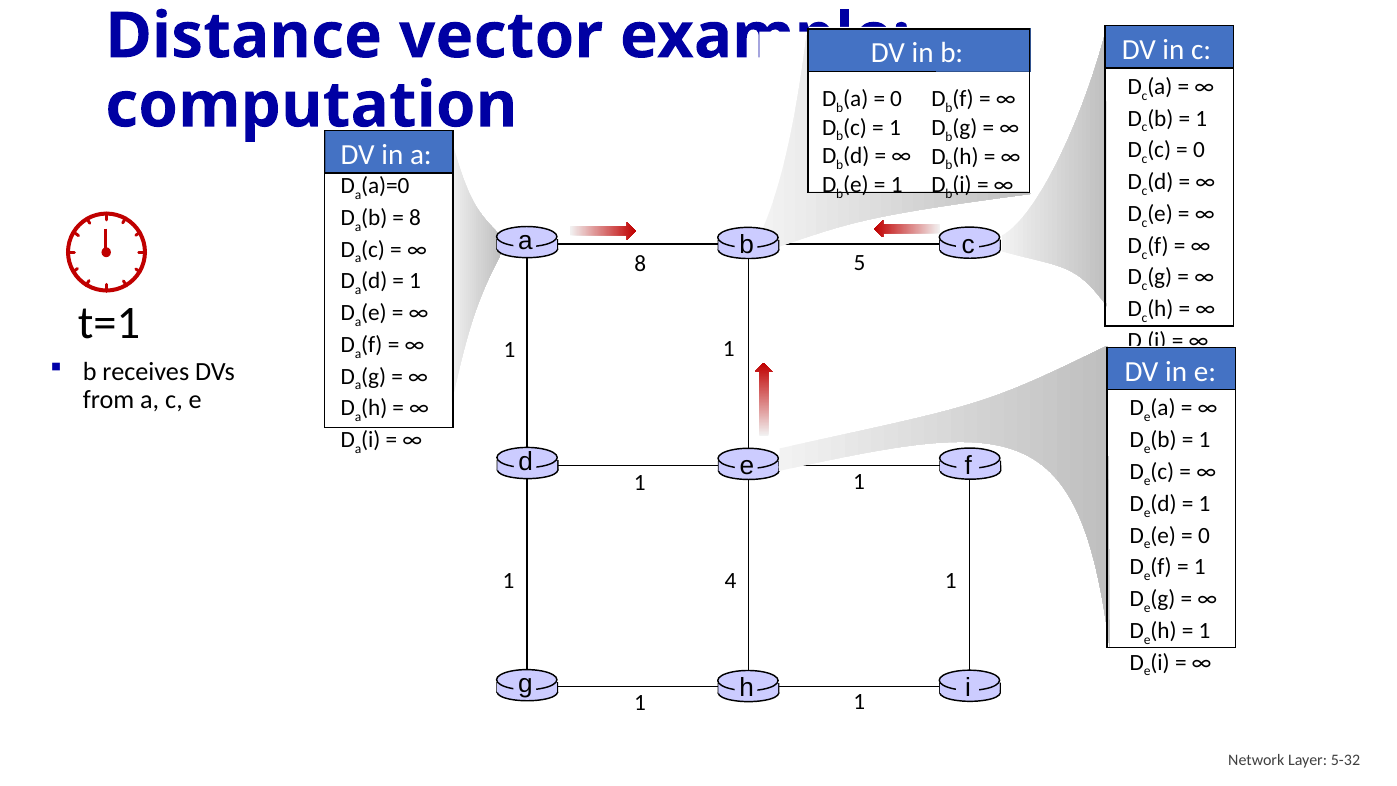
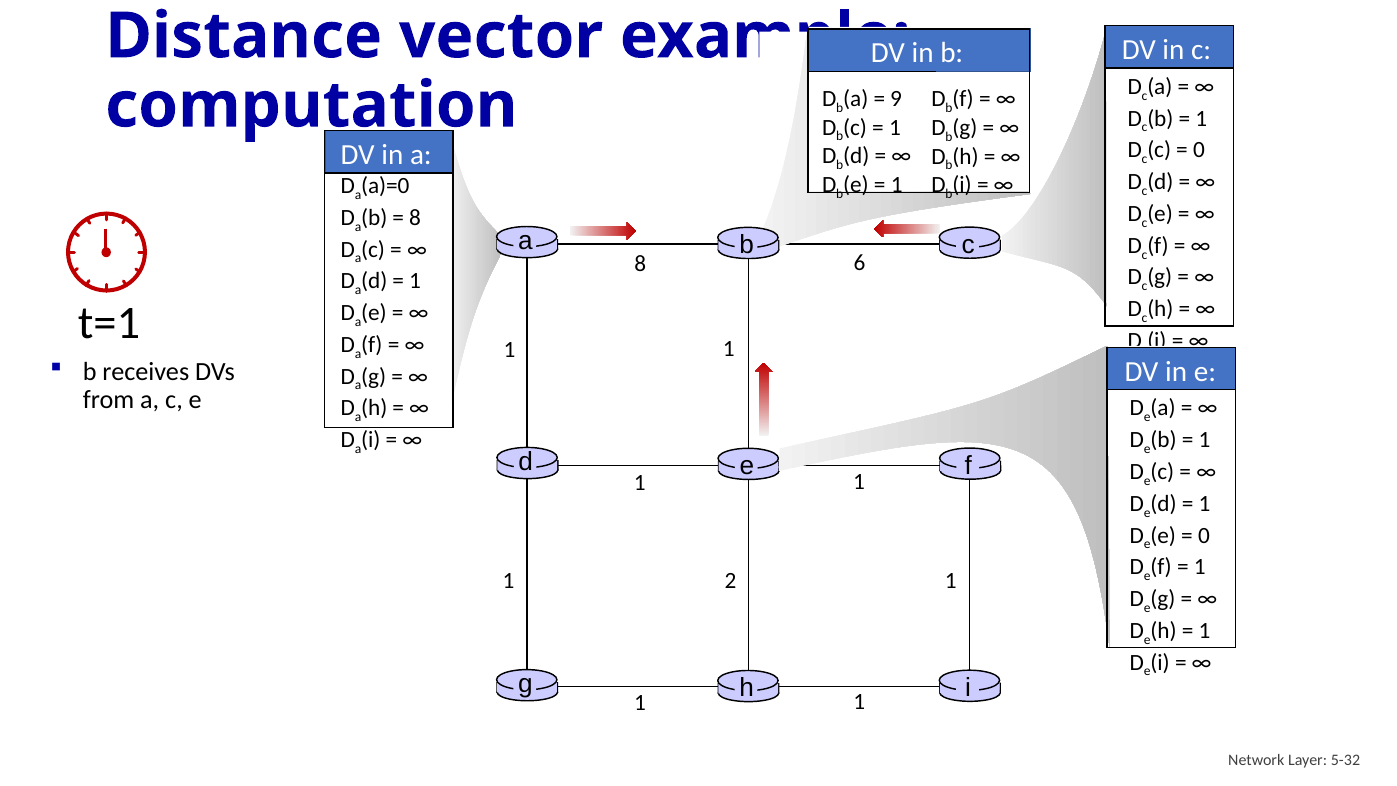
0 at (896, 99): 0 -> 9
5: 5 -> 6
4: 4 -> 2
